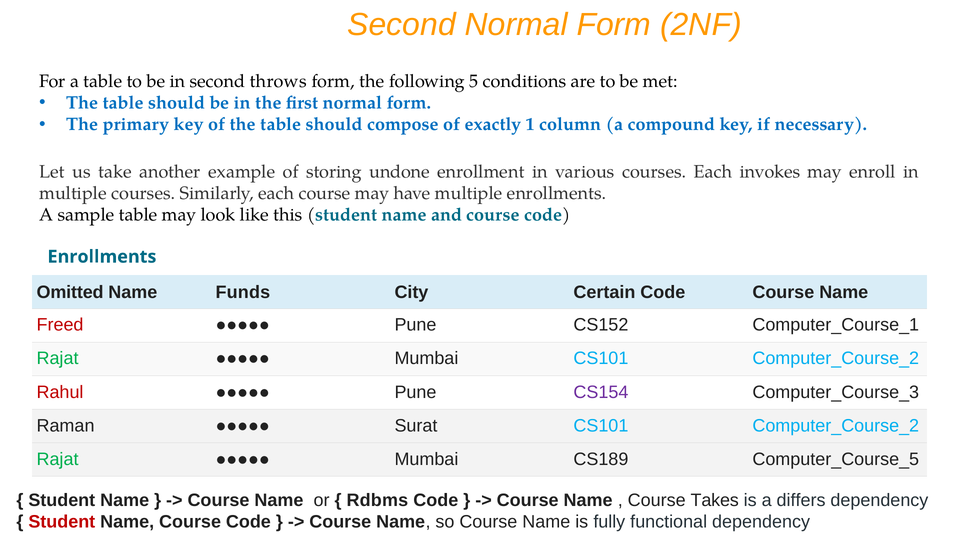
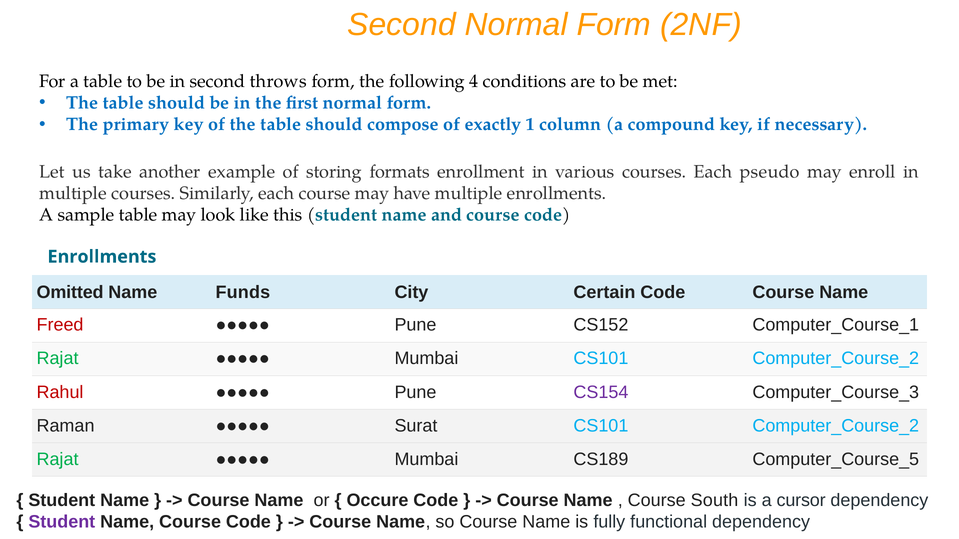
5: 5 -> 4
undone: undone -> formats
invokes: invokes -> pseudo
Rdbms: Rdbms -> Occure
Takes: Takes -> South
differs: differs -> cursor
Student at (62, 522) colour: red -> purple
